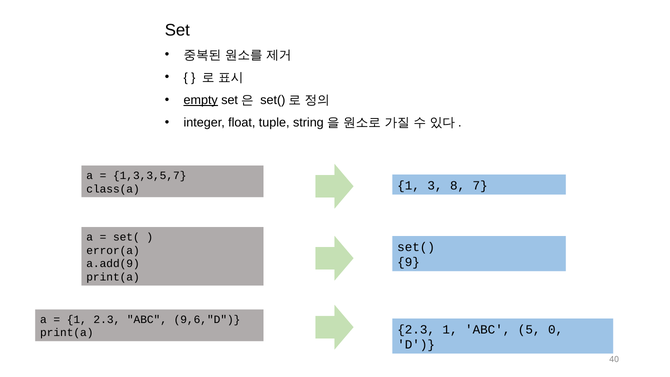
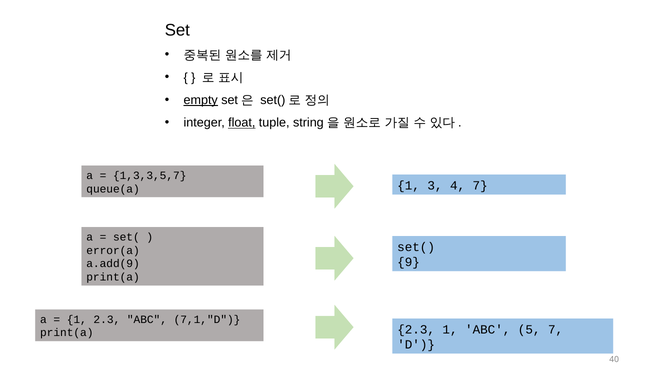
float underline: none -> present
8: 8 -> 4
class(a: class(a -> queue(a
9,6,"D: 9,6,"D -> 7,1,"D
5 0: 0 -> 7
